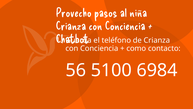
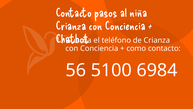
Provecho at (74, 13): Provecho -> Contacto
